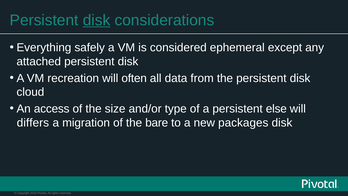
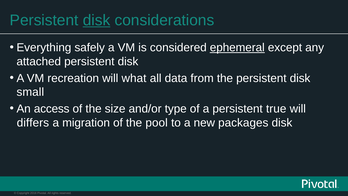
ephemeral underline: none -> present
often: often -> what
cloud: cloud -> small
else: else -> true
bare: bare -> pool
